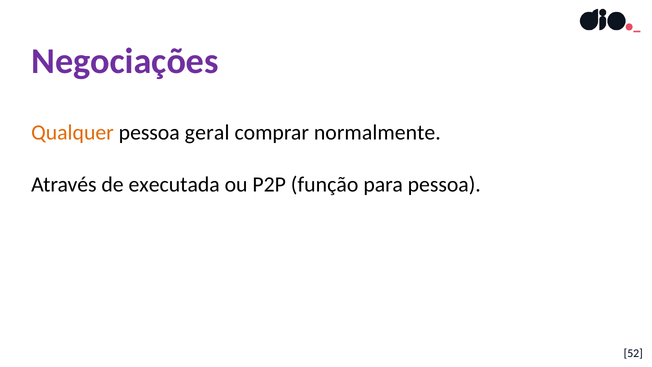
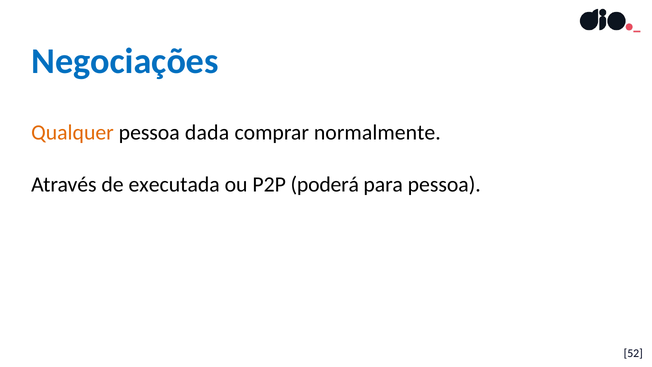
Negociações colour: purple -> blue
geral: geral -> dada
função: função -> poderá
